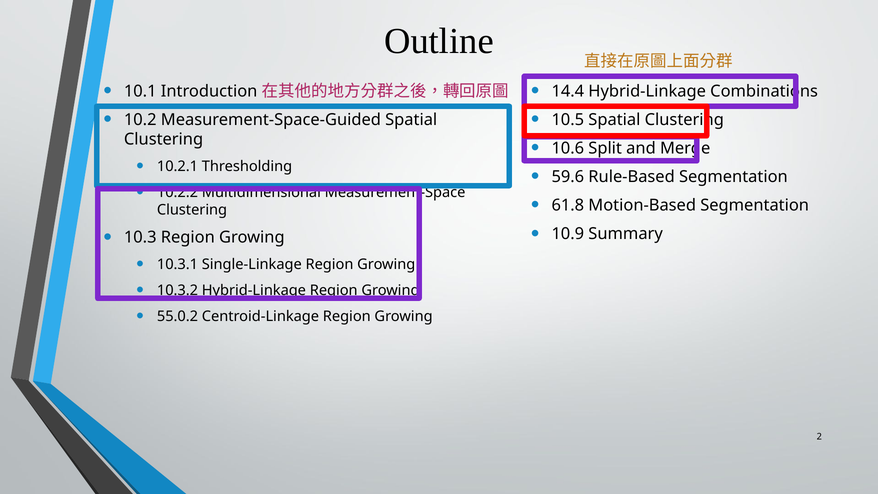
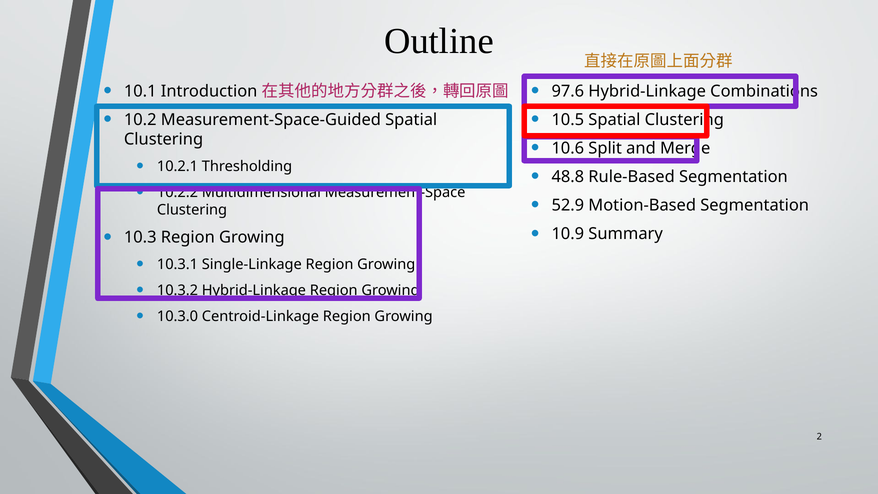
14.4: 14.4 -> 97.6
59.6: 59.6 -> 48.8
61.8: 61.8 -> 52.9
55.0.2: 55.0.2 -> 10.3.0
